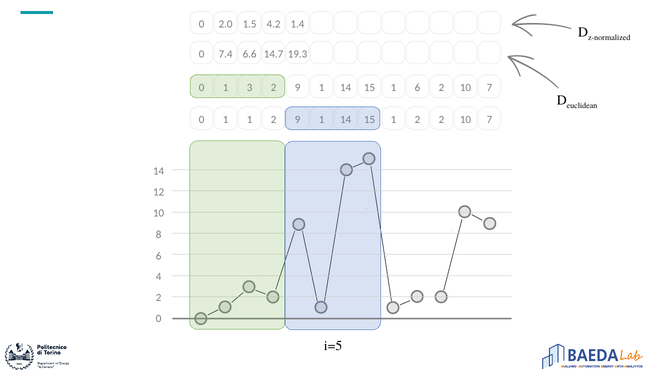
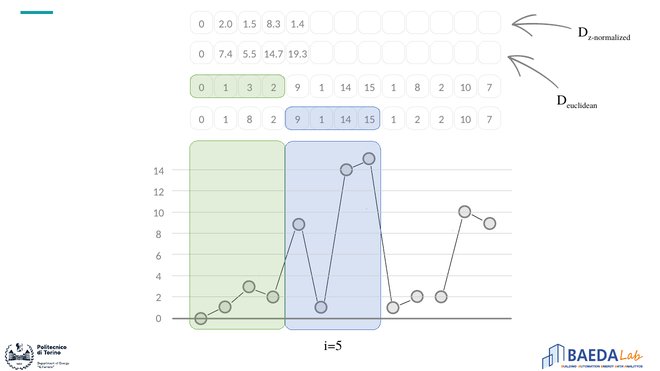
4.2: 4.2 -> 8.3
6.6: 6.6 -> 5.5
14 1 6: 6 -> 8
0 1 1: 1 -> 8
